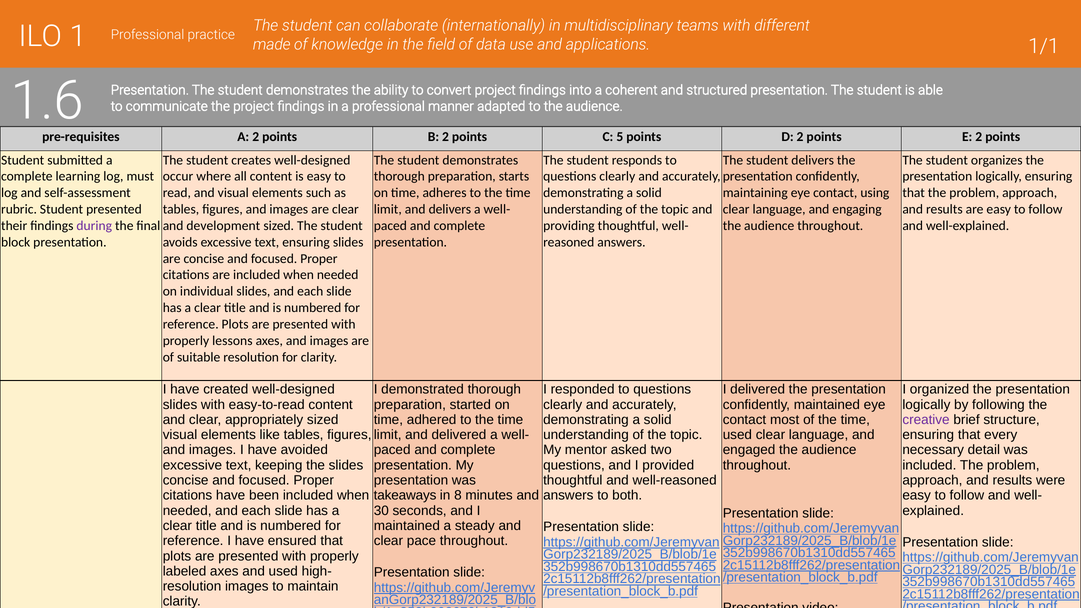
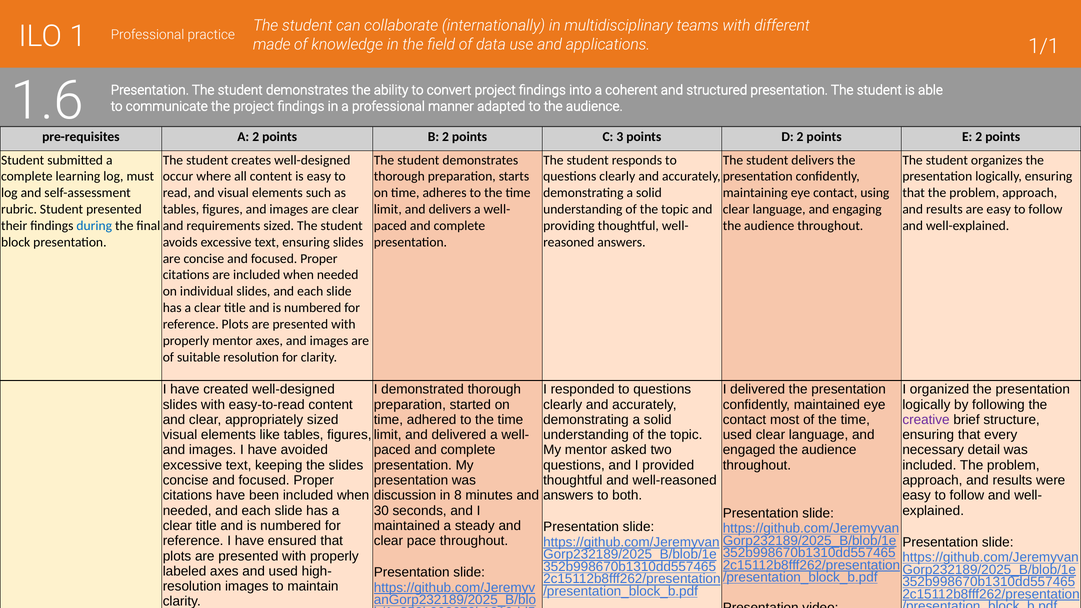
5: 5 -> 3
during colour: purple -> blue
development: development -> requirements
properly lessons: lessons -> mentor
takeaways: takeaways -> discussion
